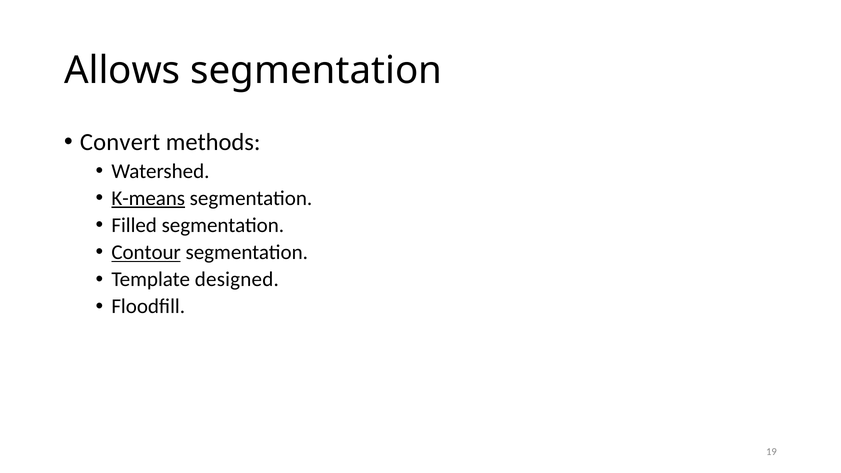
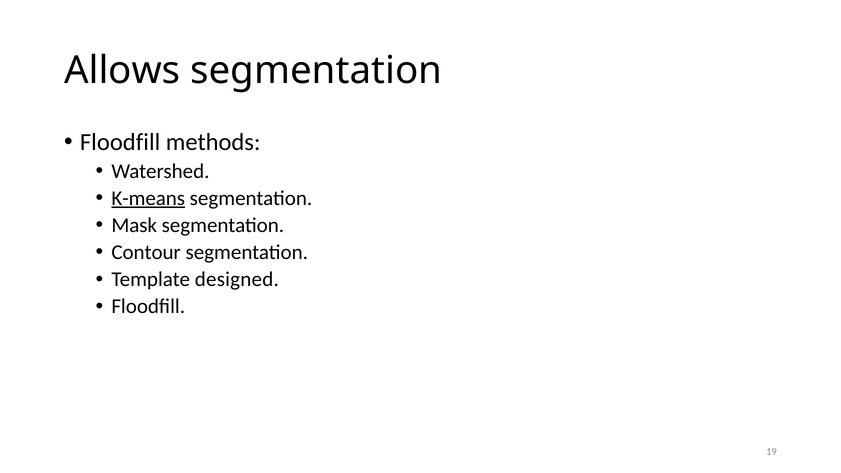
Convert at (120, 142): Convert -> Floodfill
Filled: Filled -> Mask
Contour underline: present -> none
